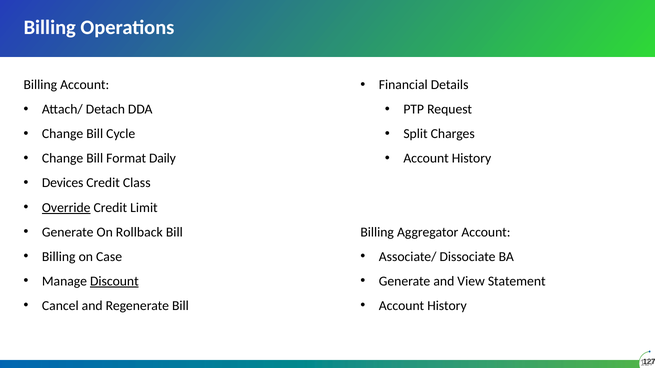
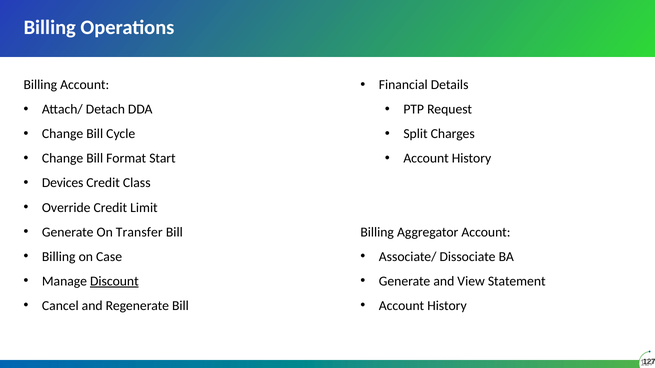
Daily: Daily -> Start
Override underline: present -> none
Rollback: Rollback -> Transfer
